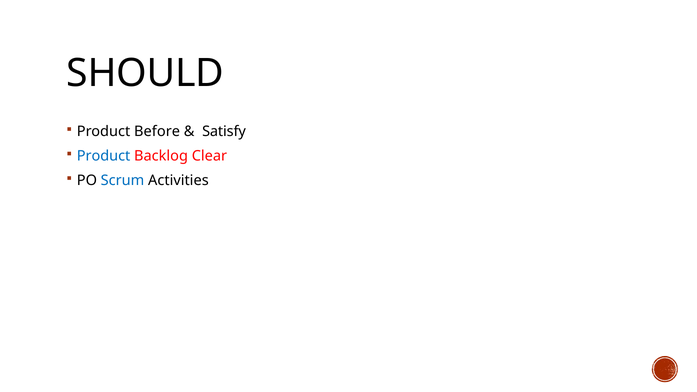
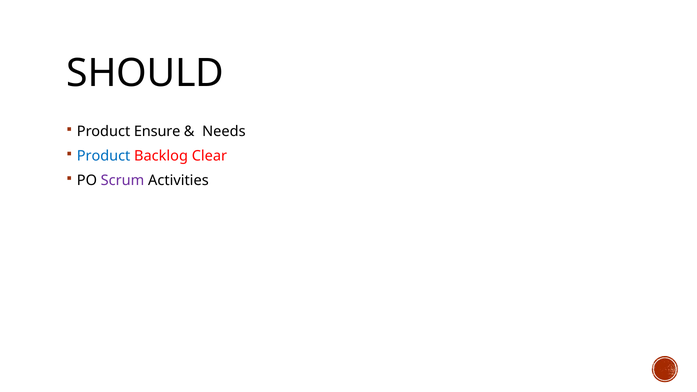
Before: Before -> Ensure
Satisfy: Satisfy -> Needs
Scrum colour: blue -> purple
